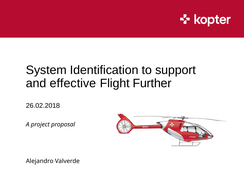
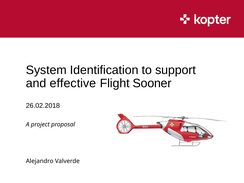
Further: Further -> Sooner
